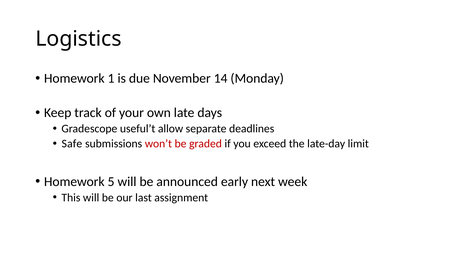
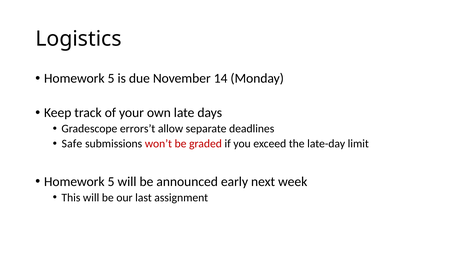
1 at (111, 78): 1 -> 5
useful’t: useful’t -> errors’t
